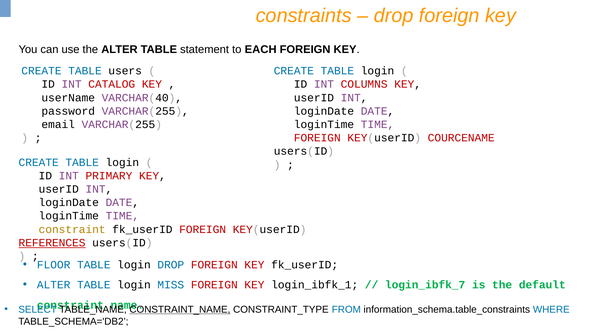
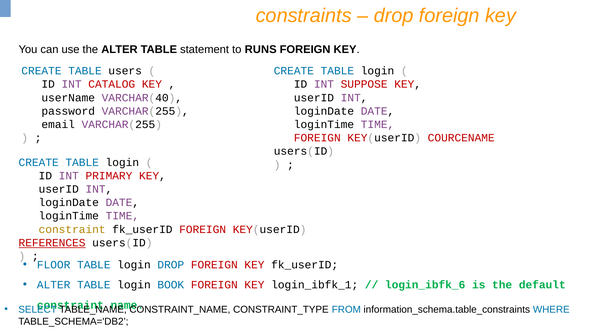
EACH: EACH -> RUNS
COLUMNS: COLUMNS -> SUPPOSE
MISS: MISS -> BOOK
login_ibfk_7: login_ibfk_7 -> login_ibfk_6
CONSTRAINT_NAME underline: present -> none
